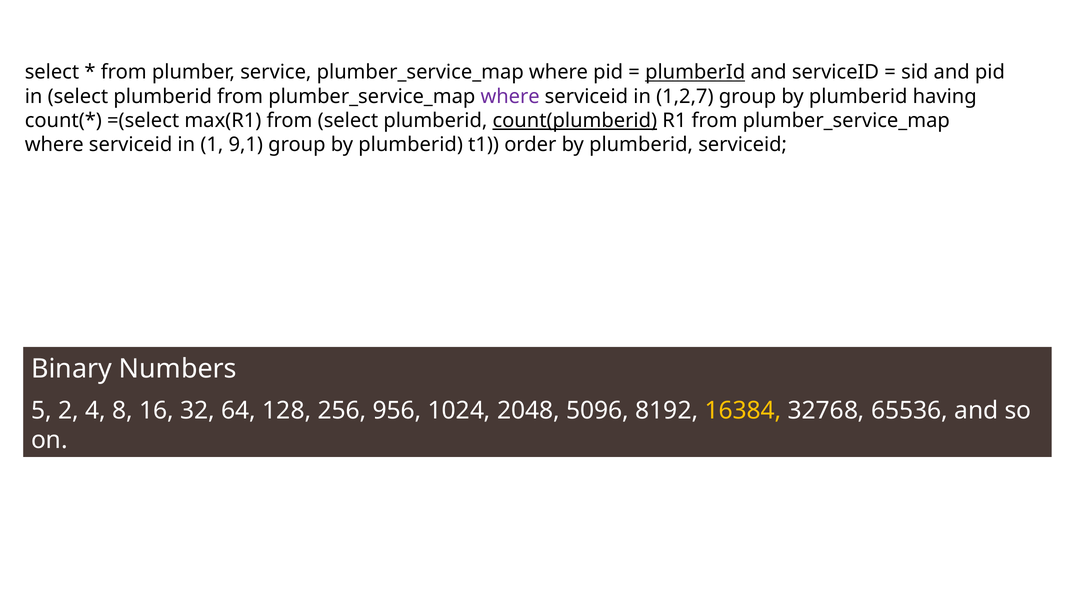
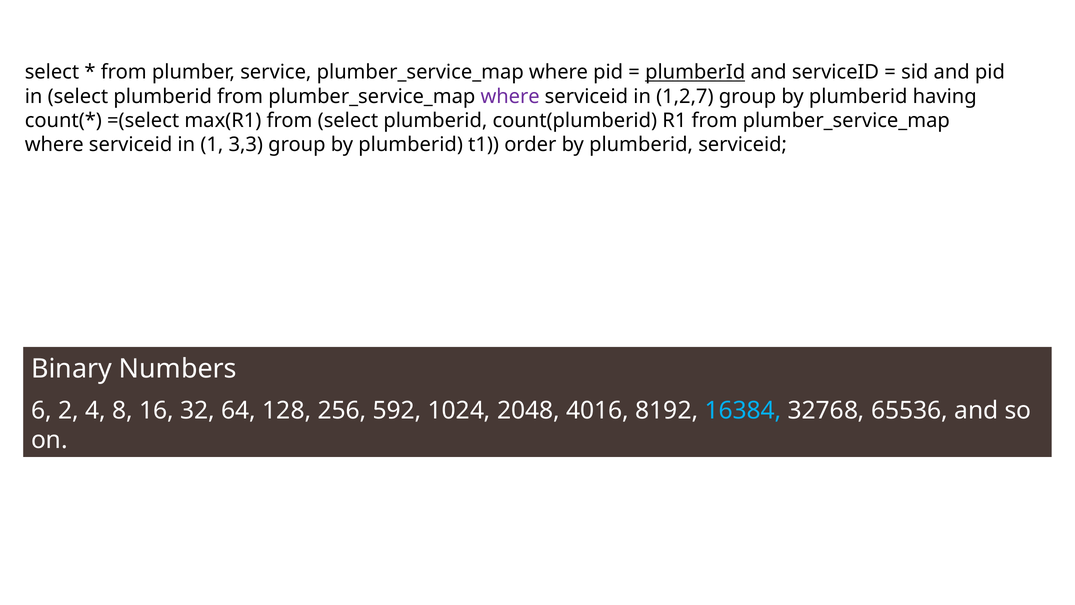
count(plumberid underline: present -> none
9,1: 9,1 -> 3,3
5: 5 -> 6
956: 956 -> 592
5096: 5096 -> 4016
16384 colour: yellow -> light blue
